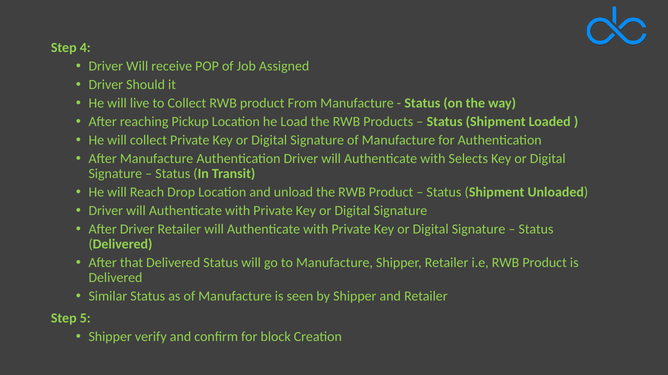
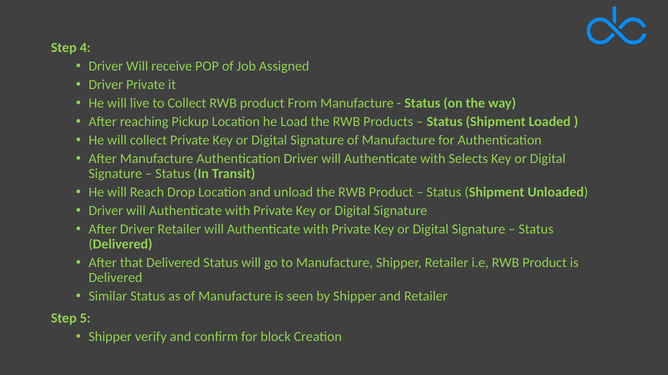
Driver Should: Should -> Private
